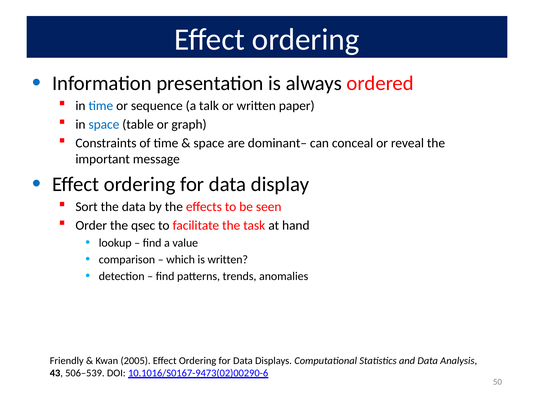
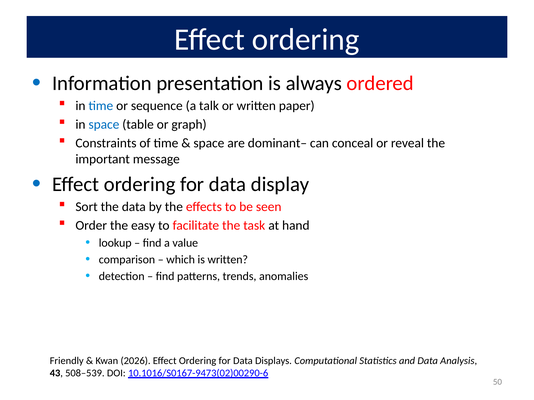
qsec: qsec -> easy
2005: 2005 -> 2026
506–539: 506–539 -> 508–539
